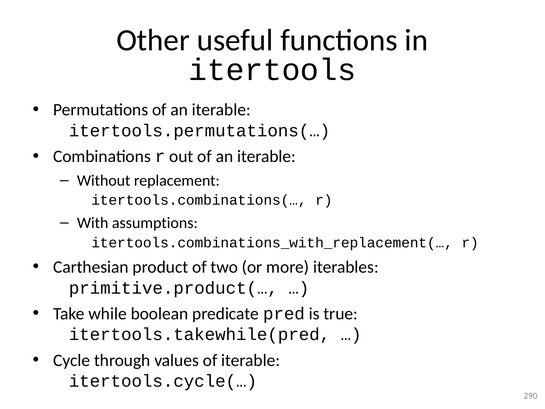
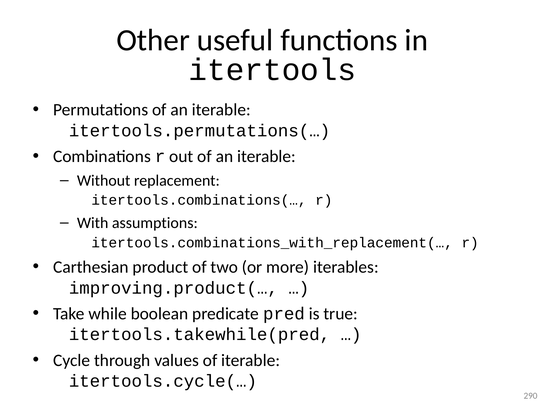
primitive.product(…: primitive.product(… -> improving.product(…
